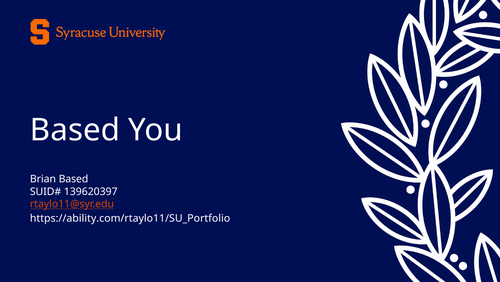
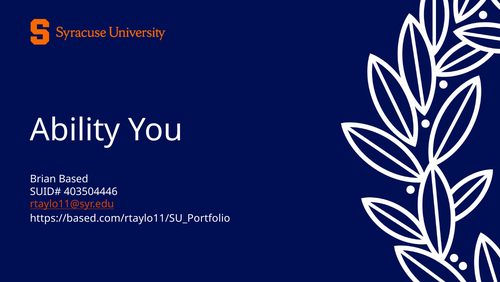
Based at (75, 130): Based -> Ability
139620397: 139620397 -> 403504446
https://ability.com/rtaylo11/SU_Portfolio: https://ability.com/rtaylo11/SU_Portfolio -> https://based.com/rtaylo11/SU_Portfolio
